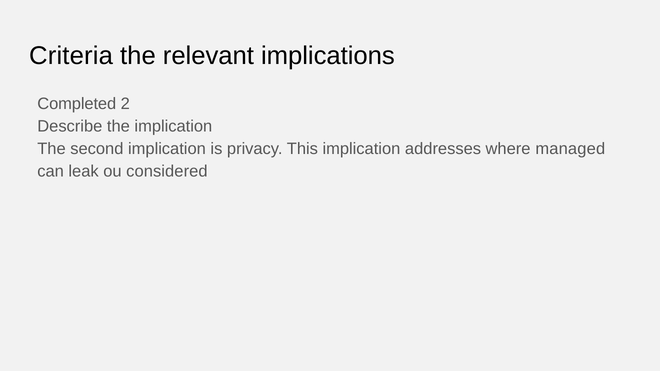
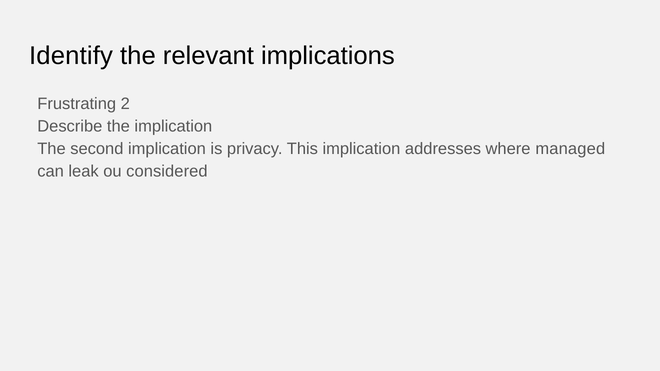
Criteria: Criteria -> Identify
Completed: Completed -> Frustrating
